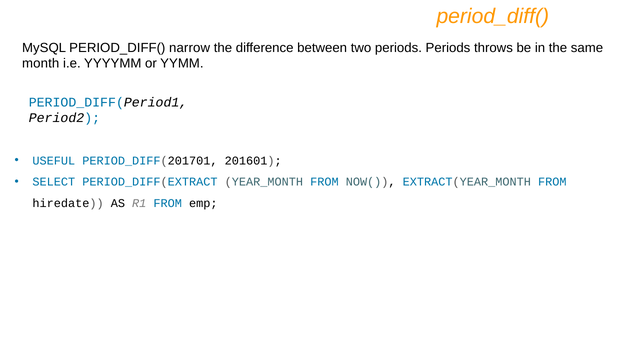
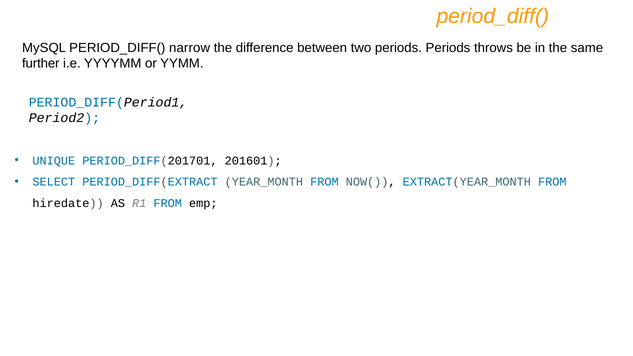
month: month -> further
USEFUL: USEFUL -> UNIQUE
